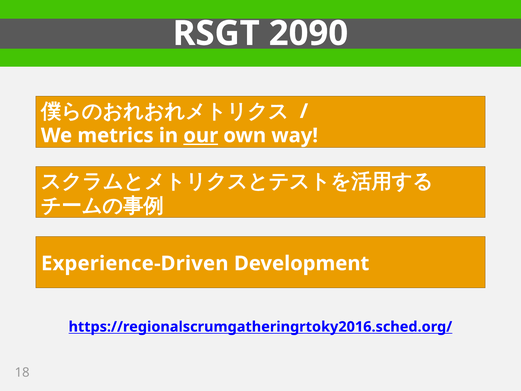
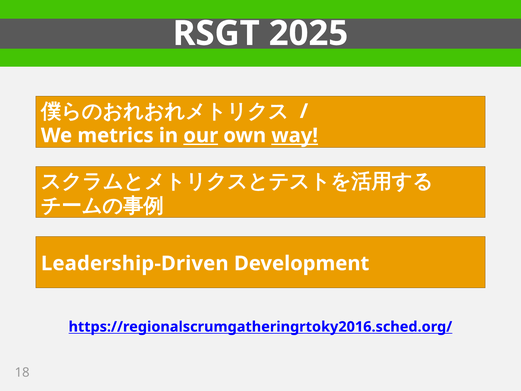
2090: 2090 -> 2025
way underline: none -> present
Experience-Driven: Experience-Driven -> Leadership-Driven
